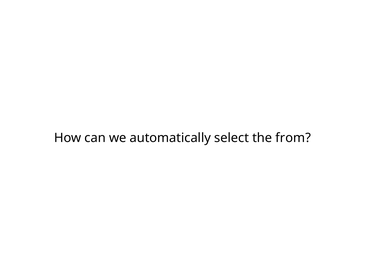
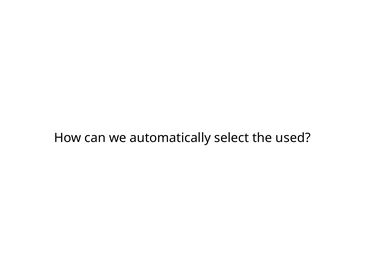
from: from -> used
